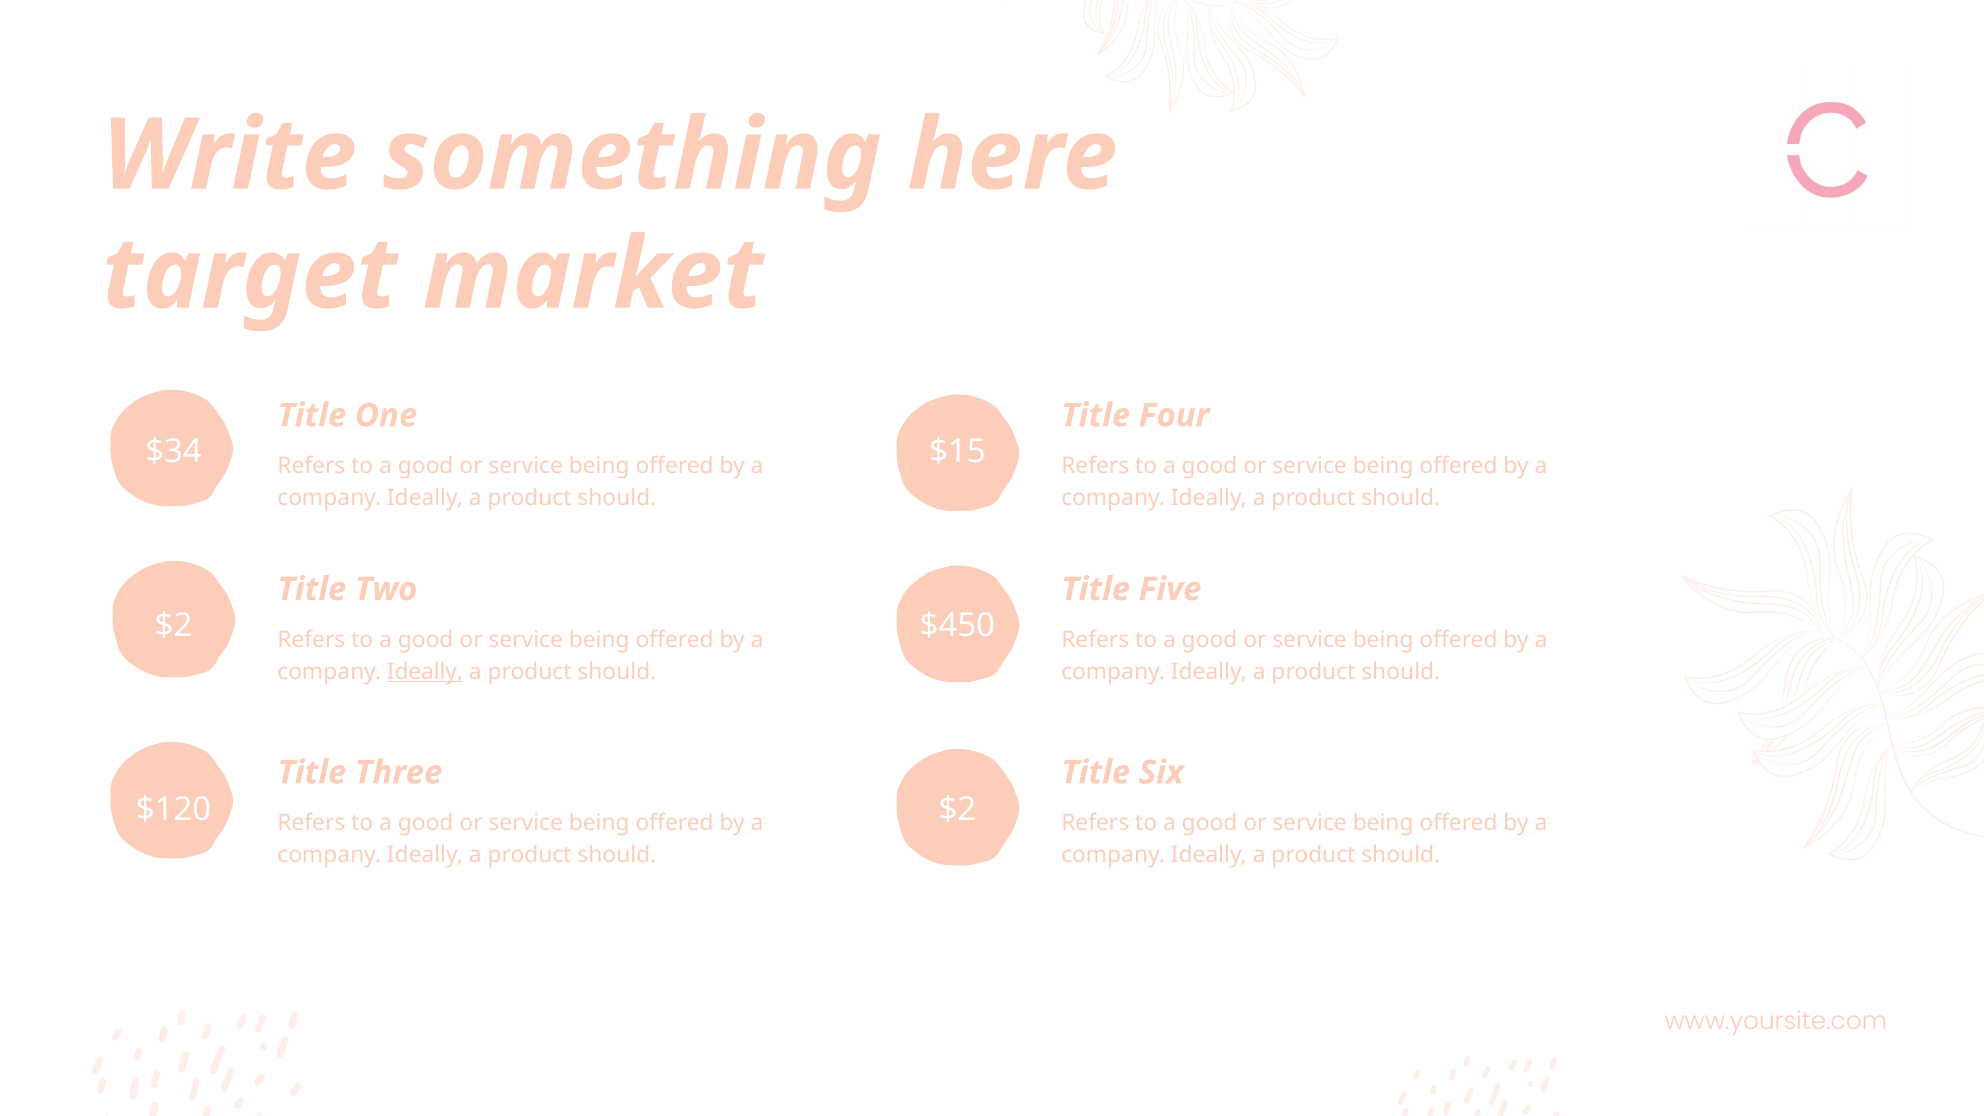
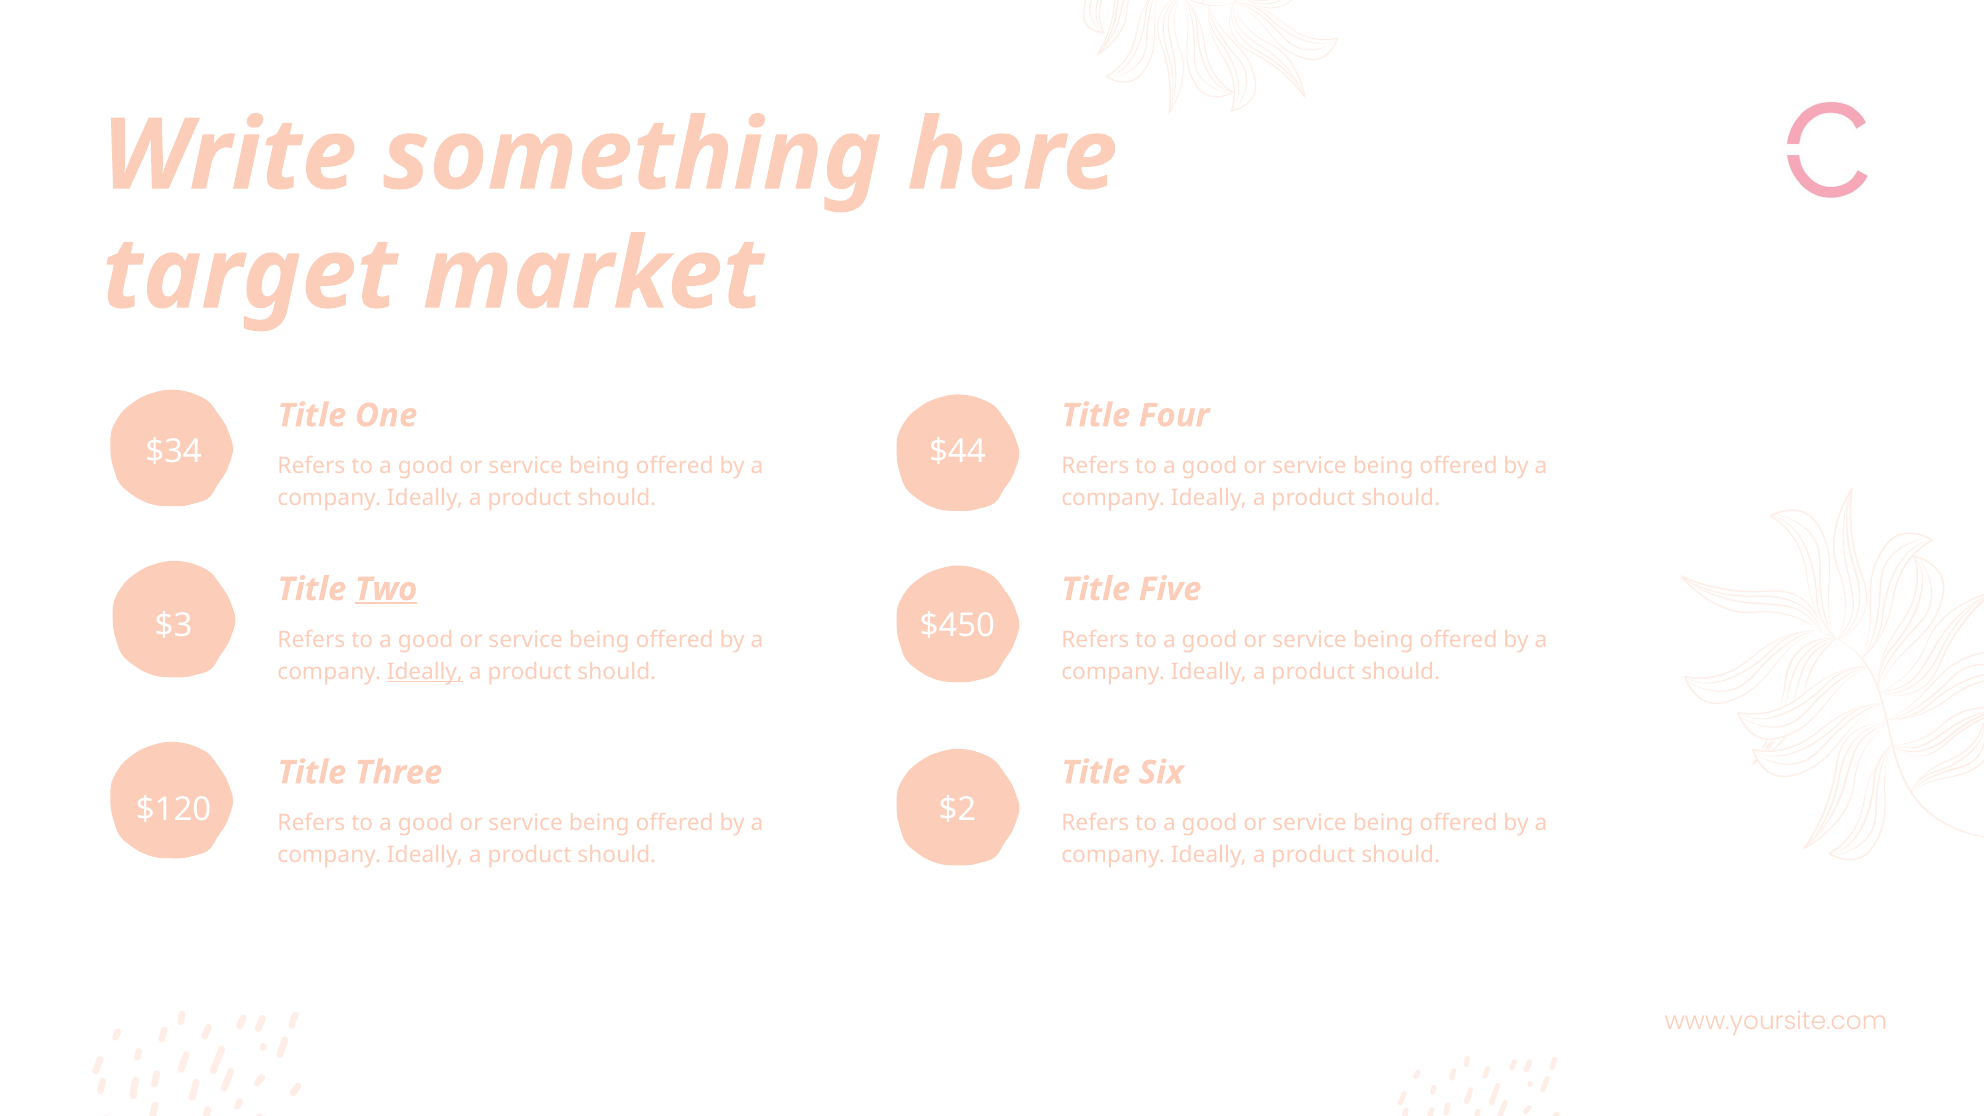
$15: $15 -> $44
Two underline: none -> present
$2 at (174, 626): $2 -> $3
